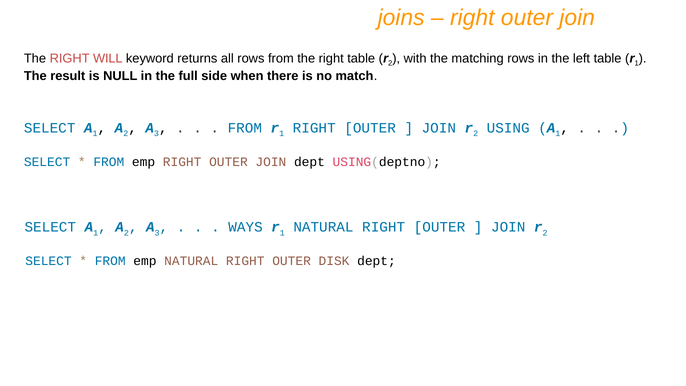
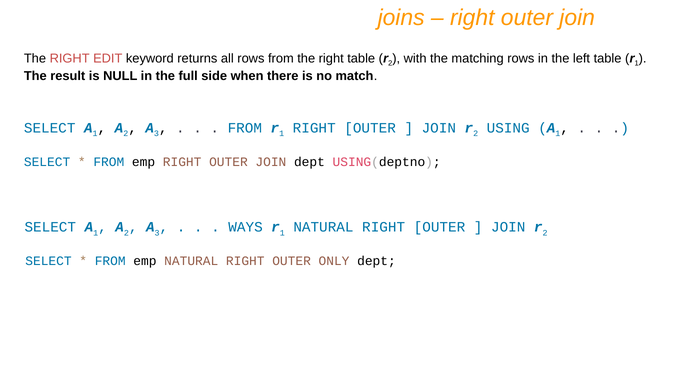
WILL: WILL -> EDIT
DISK: DISK -> ONLY
